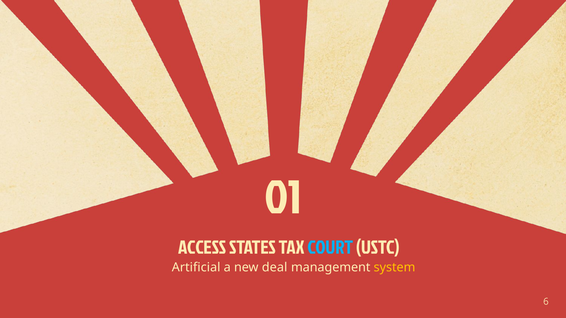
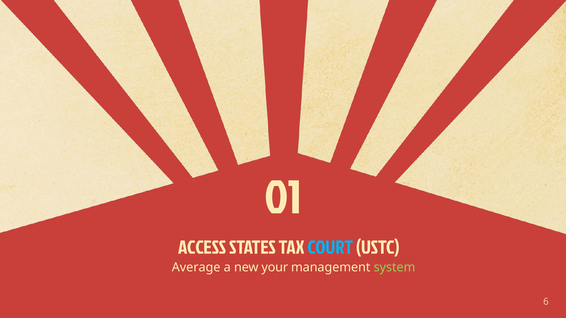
Artificial: Artificial -> Average
deal: deal -> your
system colour: yellow -> light green
